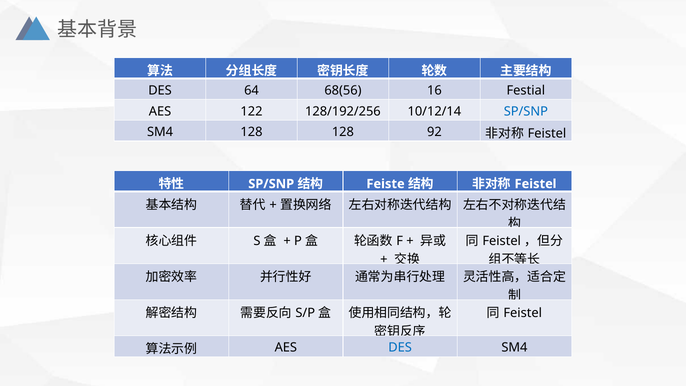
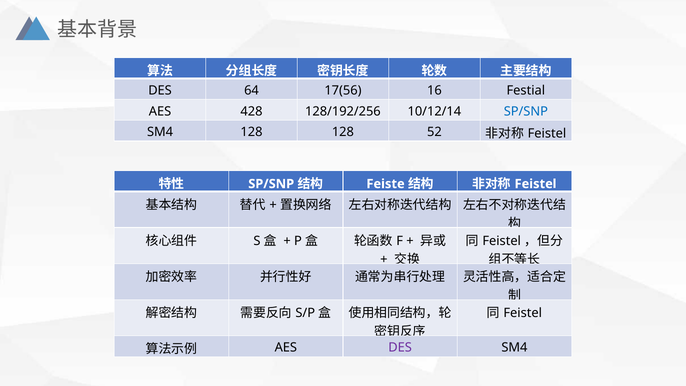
68(56: 68(56 -> 17(56
122: 122 -> 428
92: 92 -> 52
DES at (400, 348) colour: blue -> purple
